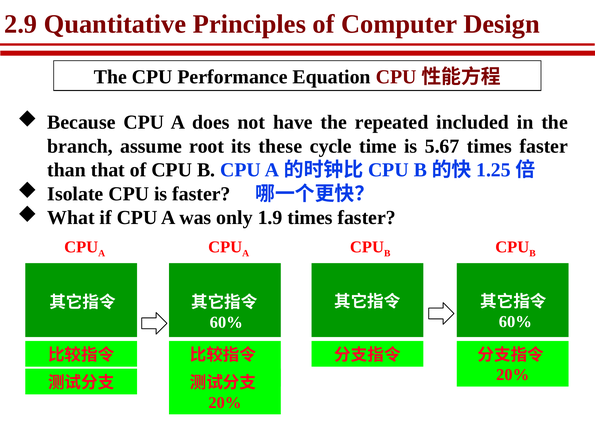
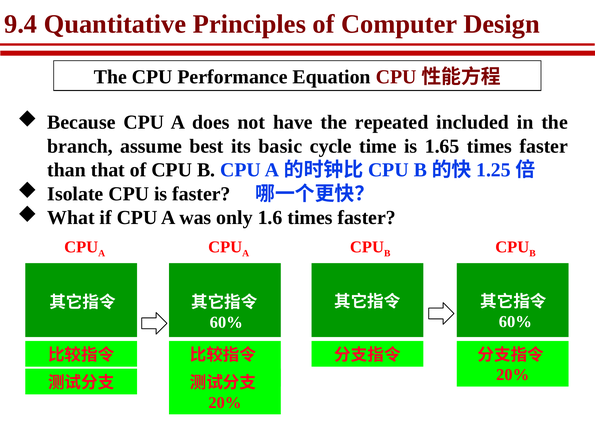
2.9: 2.9 -> 9.4
root: root -> best
these: these -> basic
5.67: 5.67 -> 1.65
1.9: 1.9 -> 1.6
